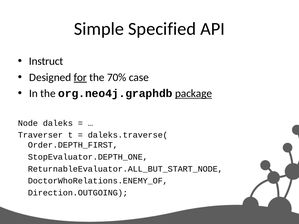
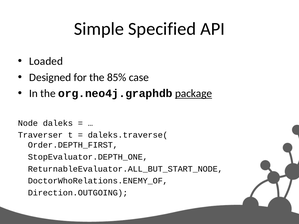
Instruct: Instruct -> Loaded
for underline: present -> none
70%: 70% -> 85%
